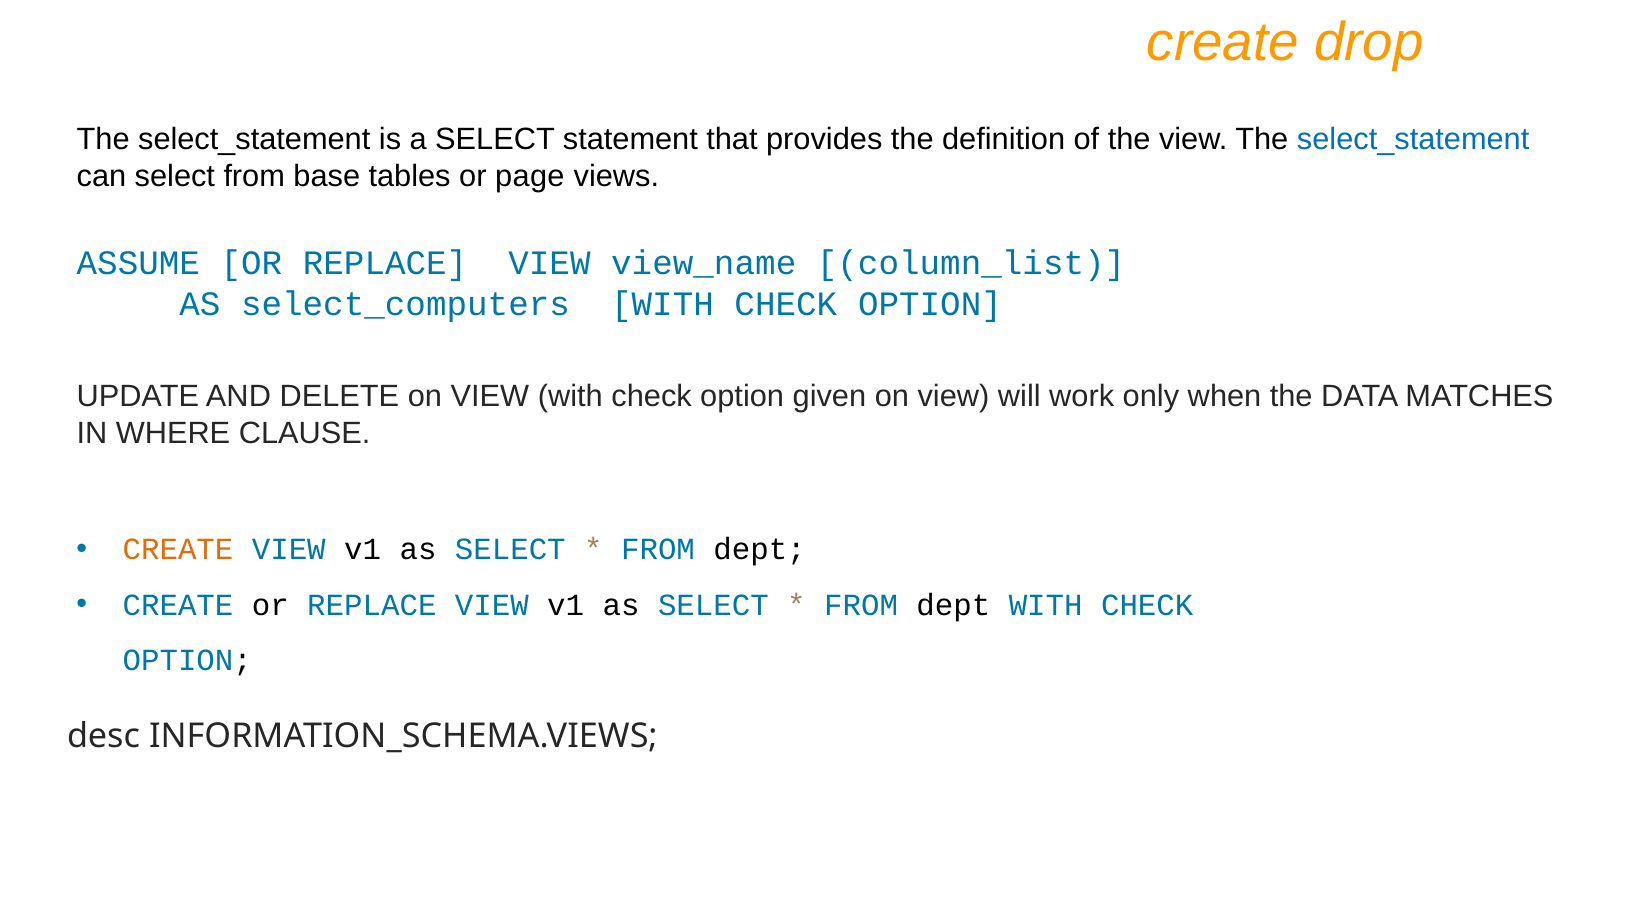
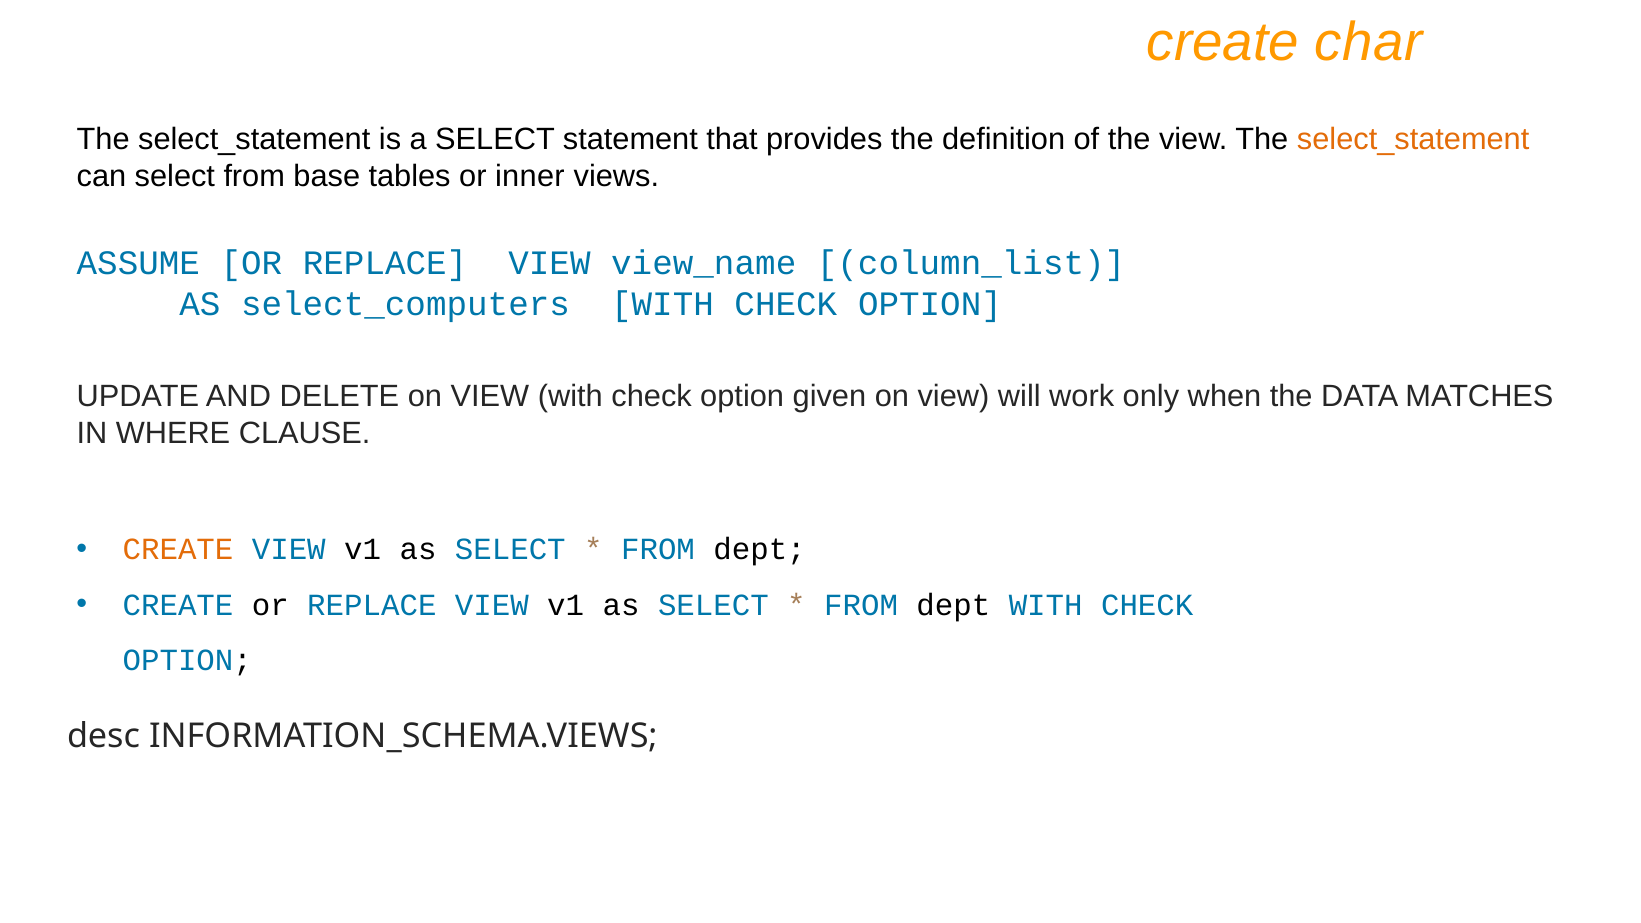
drop: drop -> char
select_statement at (1413, 139) colour: blue -> orange
page: page -> inner
